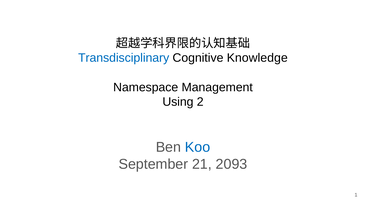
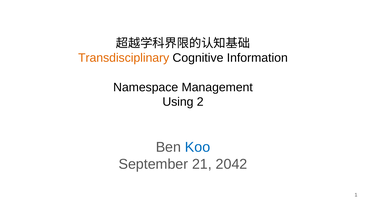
Transdisciplinary colour: blue -> orange
Knowledge: Knowledge -> Information
2093: 2093 -> 2042
